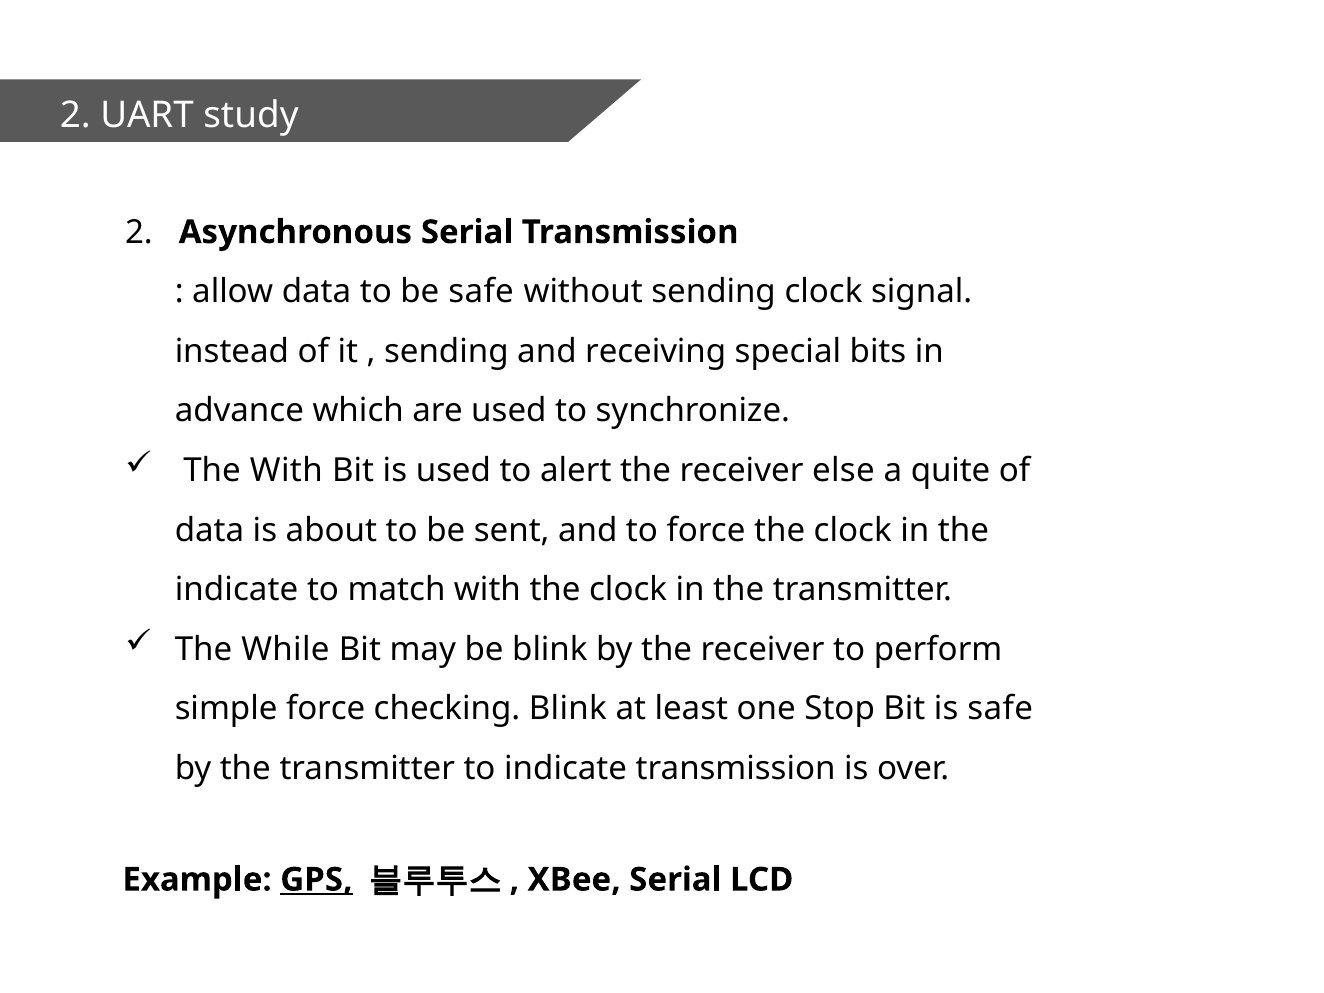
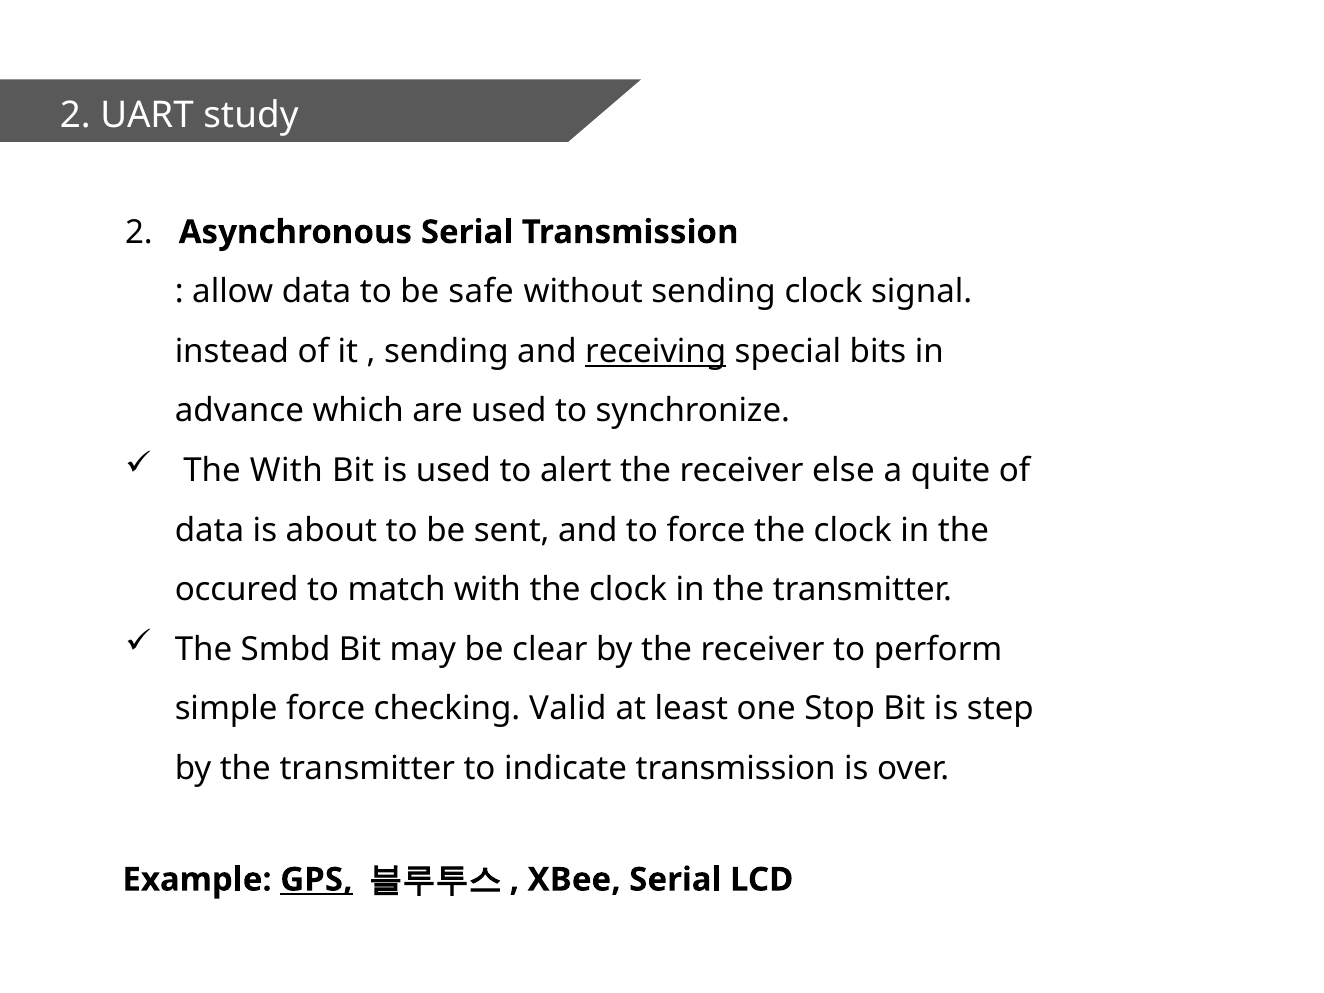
receiving underline: none -> present
indicate at (237, 590): indicate -> occured
While: While -> Smbd
be blink: blink -> clear
checking Blink: Blink -> Valid
is safe: safe -> step
